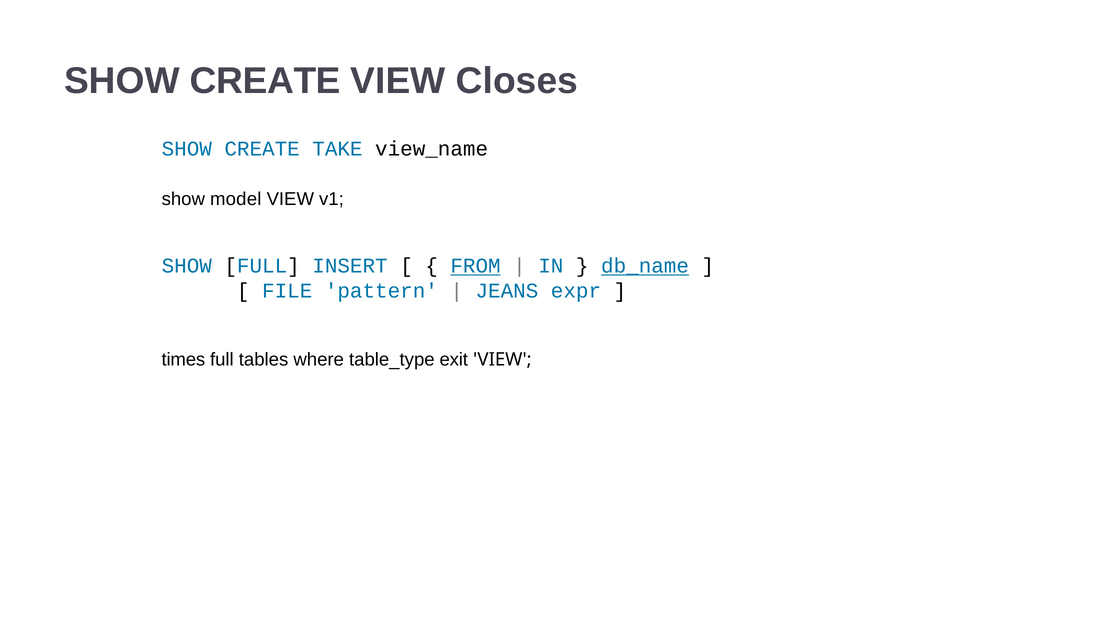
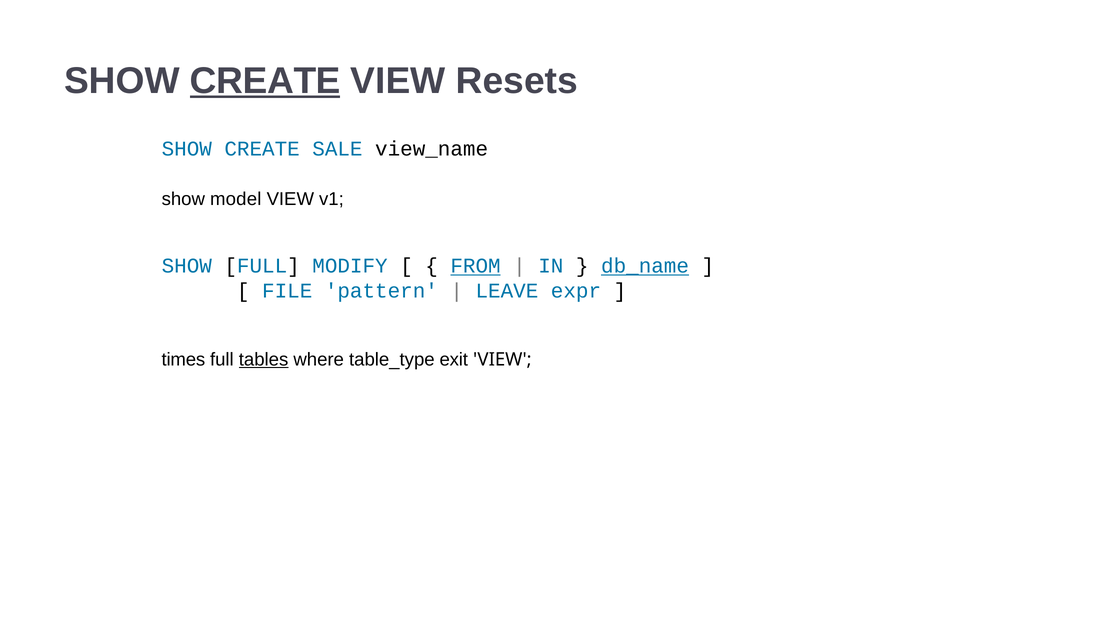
CREATE at (265, 81) underline: none -> present
Closes: Closes -> Resets
TAKE: TAKE -> SALE
INSERT: INSERT -> MODIFY
JEANS: JEANS -> LEAVE
tables underline: none -> present
